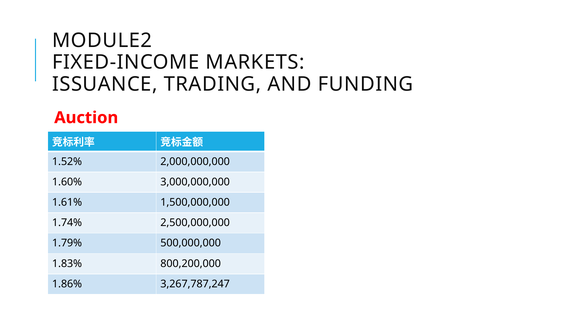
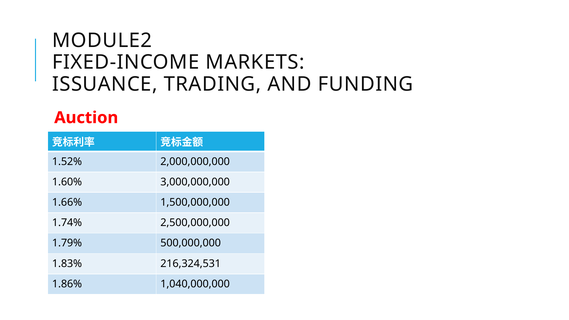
1.61%: 1.61% -> 1.66%
800,200,000: 800,200,000 -> 216,324,531
3,267,787,247: 3,267,787,247 -> 1,040,000,000
